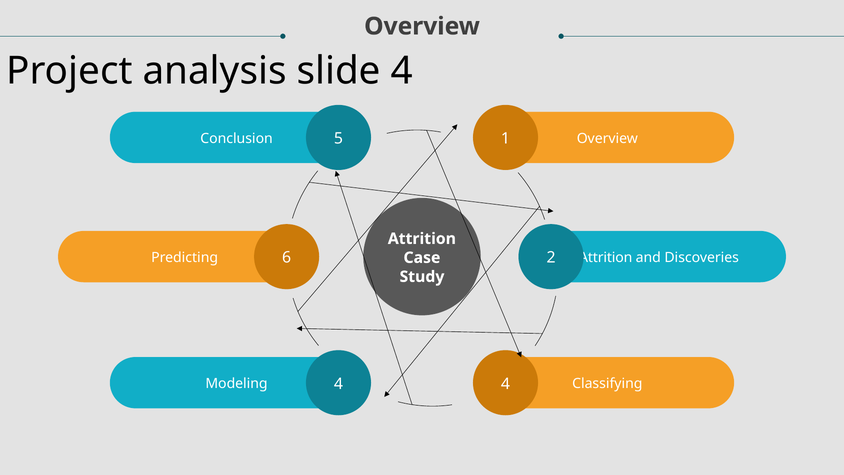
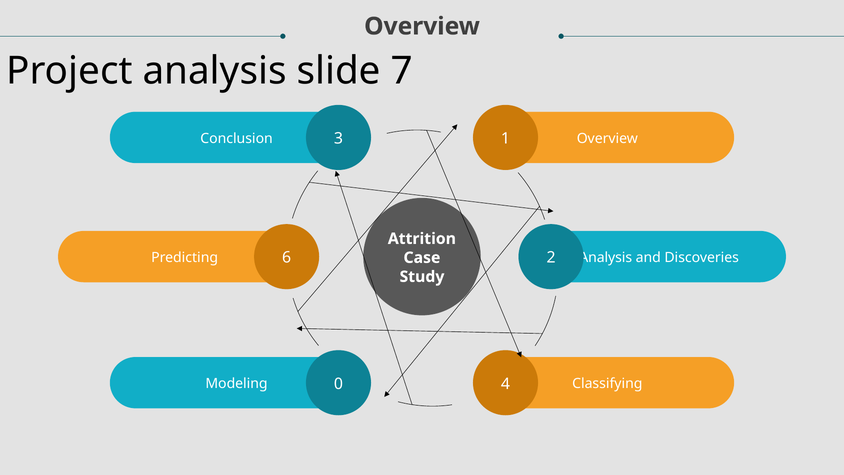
slide 4: 4 -> 7
5: 5 -> 3
Attrition at (606, 257): Attrition -> Analysis
Modeling 4: 4 -> 0
